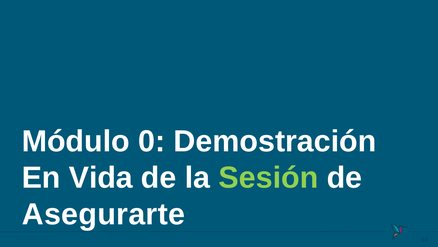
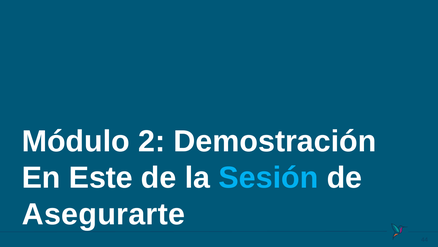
0: 0 -> 2
Vida: Vida -> Este
Sesión colour: light green -> light blue
